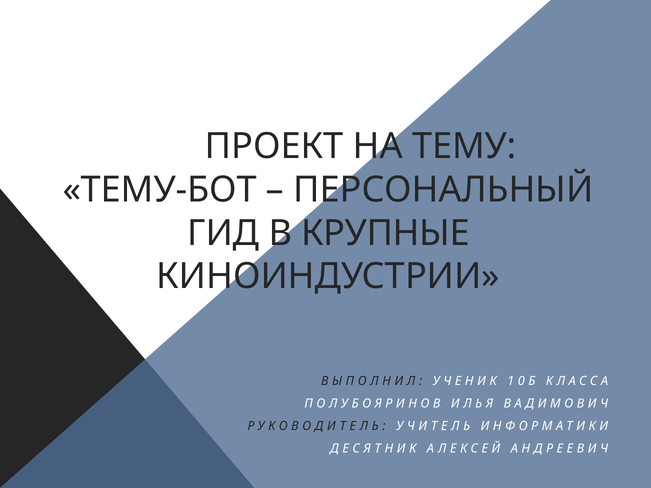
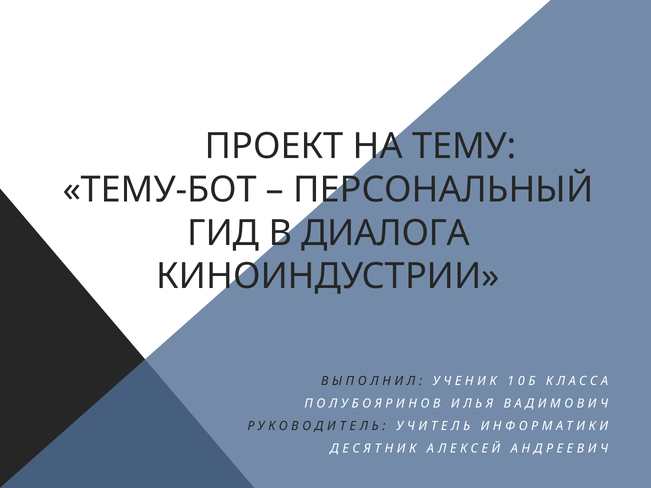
КРУПНЫЕ: КРУПНЫЕ -> ДИАЛОГА
